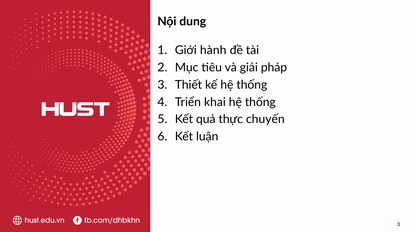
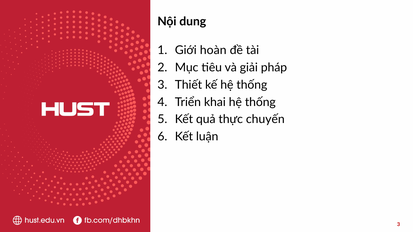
hành: hành -> hoàn
